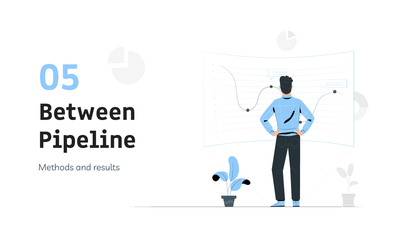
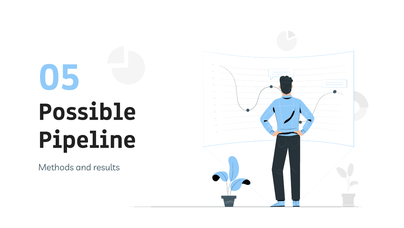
Between: Between -> Possible
